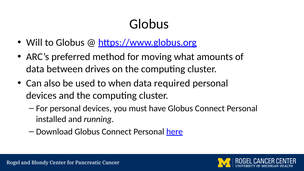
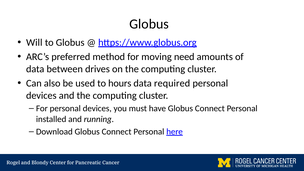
what: what -> need
when: when -> hours
